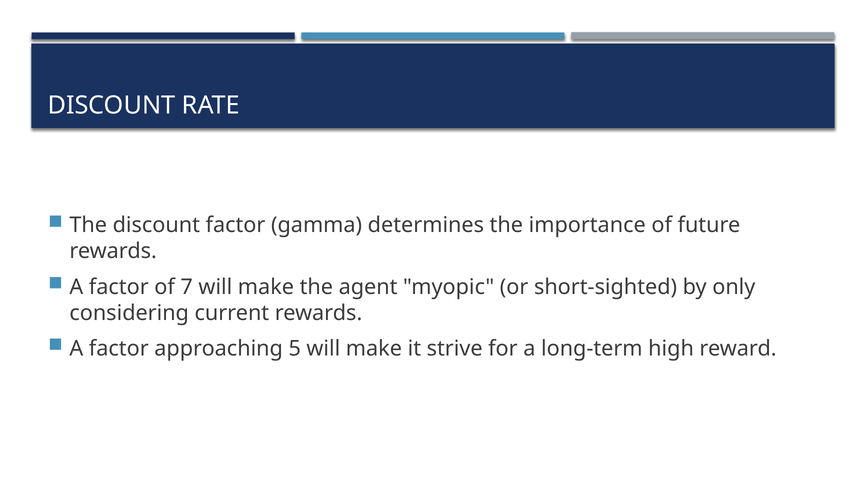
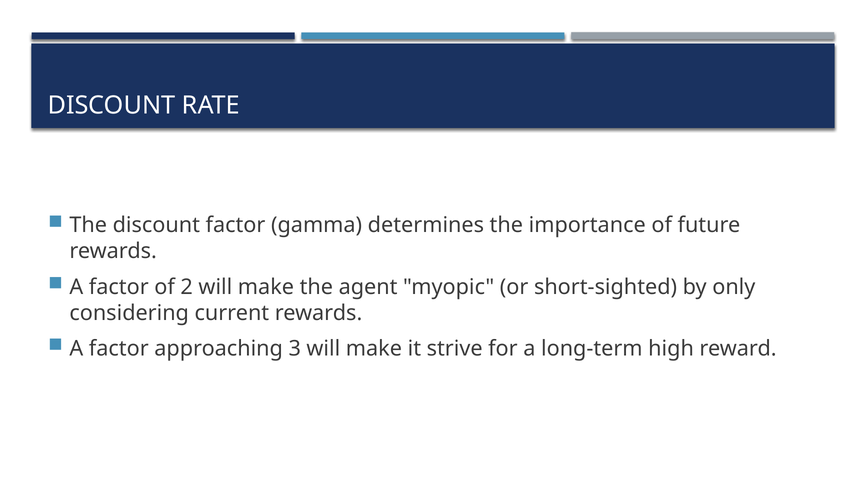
7: 7 -> 2
5: 5 -> 3
